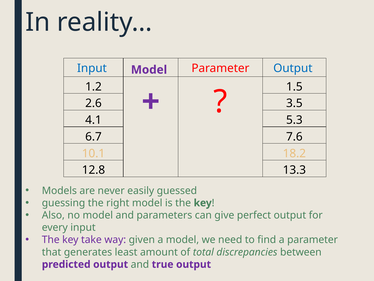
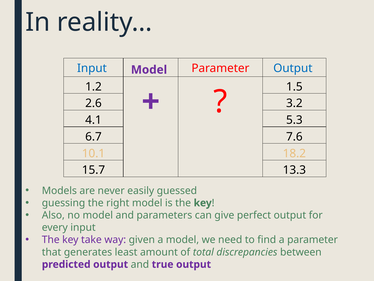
3.5: 3.5 -> 3.2
12.8: 12.8 -> 15.7
